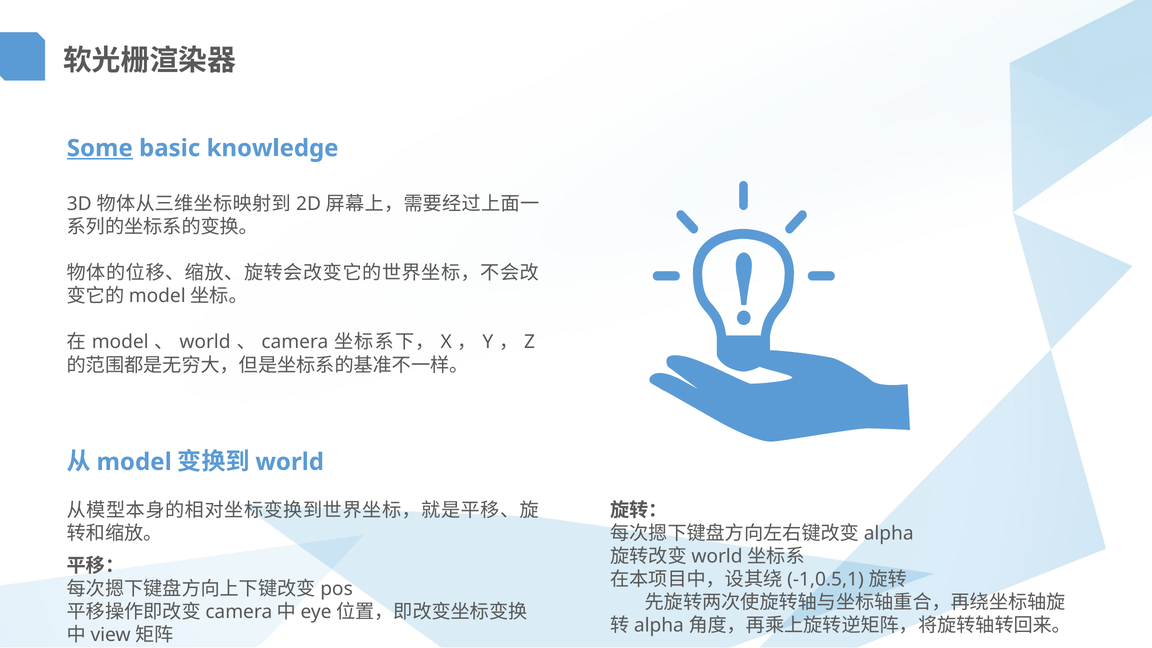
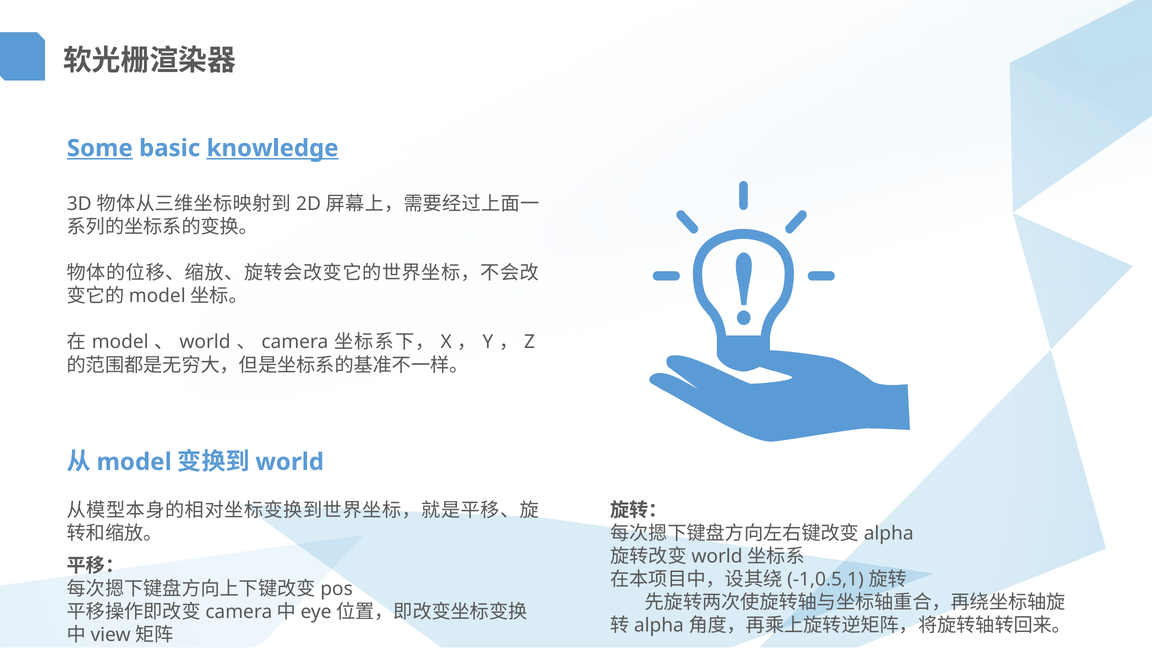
knowledge underline: none -> present
